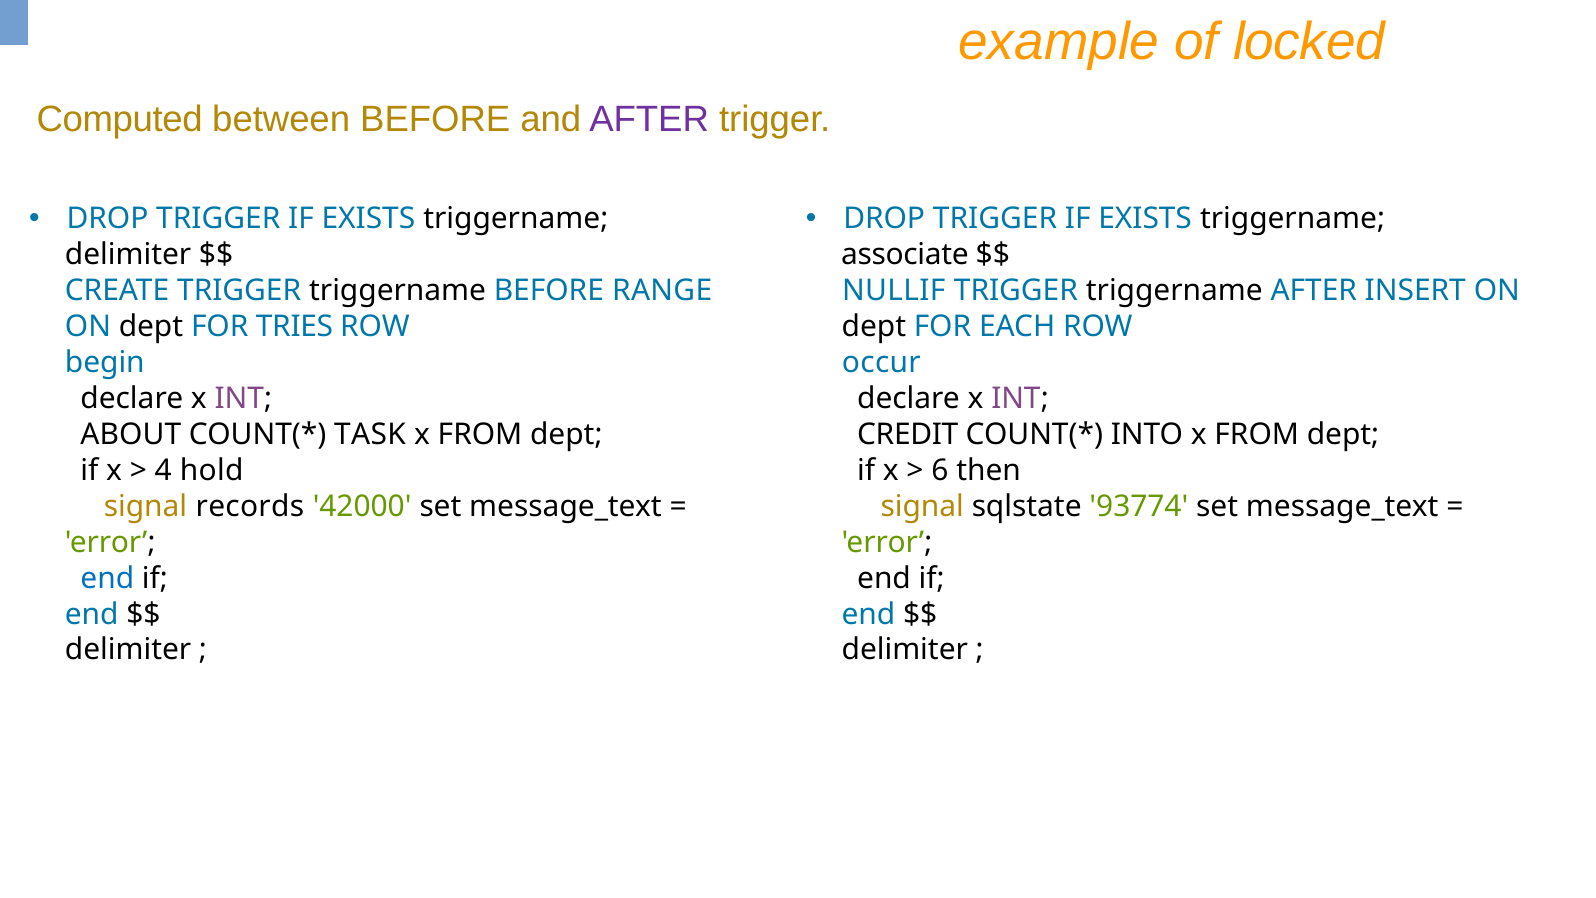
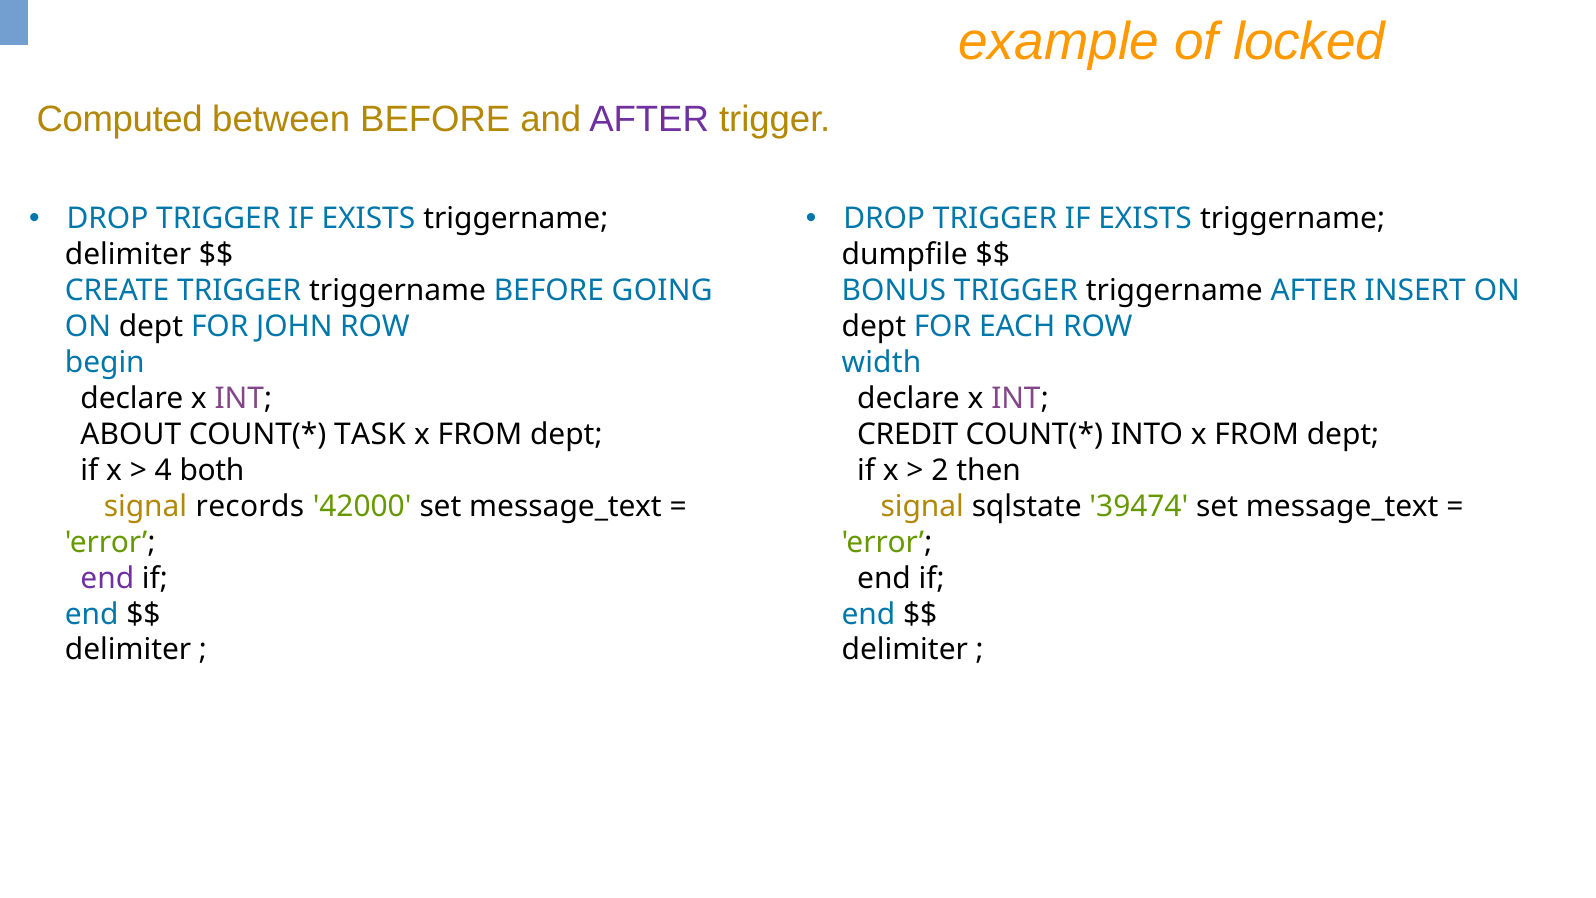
associate: associate -> dumpfile
RANGE: RANGE -> GOING
NULLIF: NULLIF -> BONUS
TRIES: TRIES -> JOHN
occur: occur -> width
hold: hold -> both
6: 6 -> 2
93774: 93774 -> 39474
end at (107, 578) colour: blue -> purple
